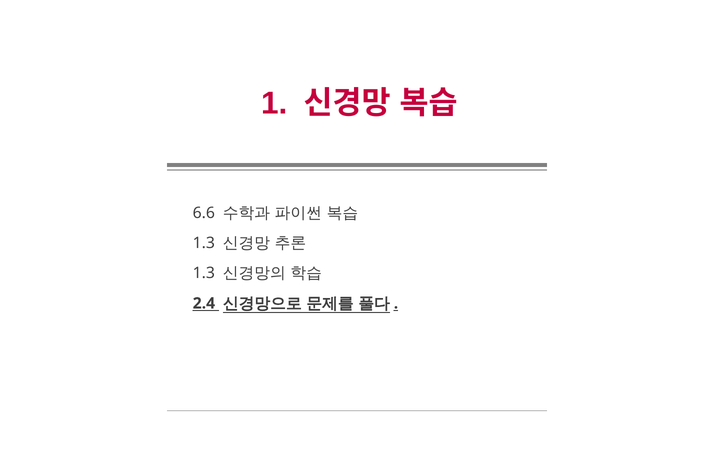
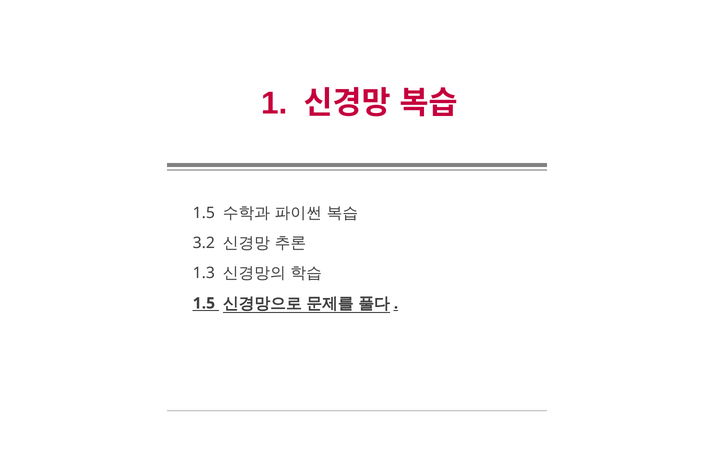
6.6 at (204, 213): 6.6 -> 1.5
1.3 at (204, 243): 1.3 -> 3.2
2.4 at (204, 303): 2.4 -> 1.5
